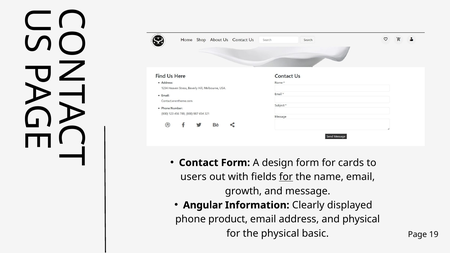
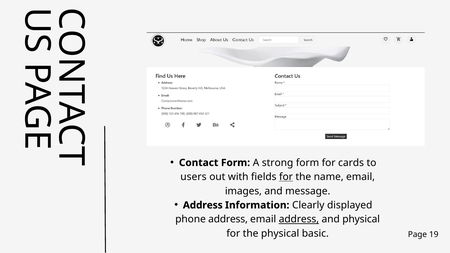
design: design -> strong
growth: growth -> images
Angular at (203, 205): Angular -> Address
phone product: product -> address
address at (299, 219) underline: none -> present
